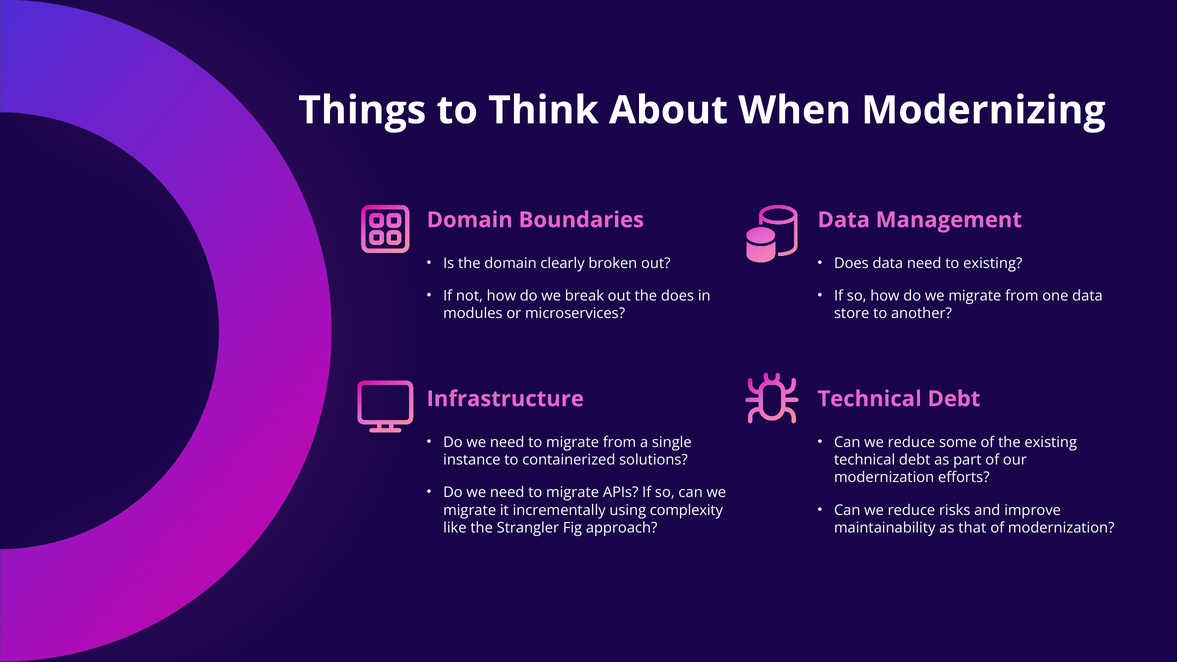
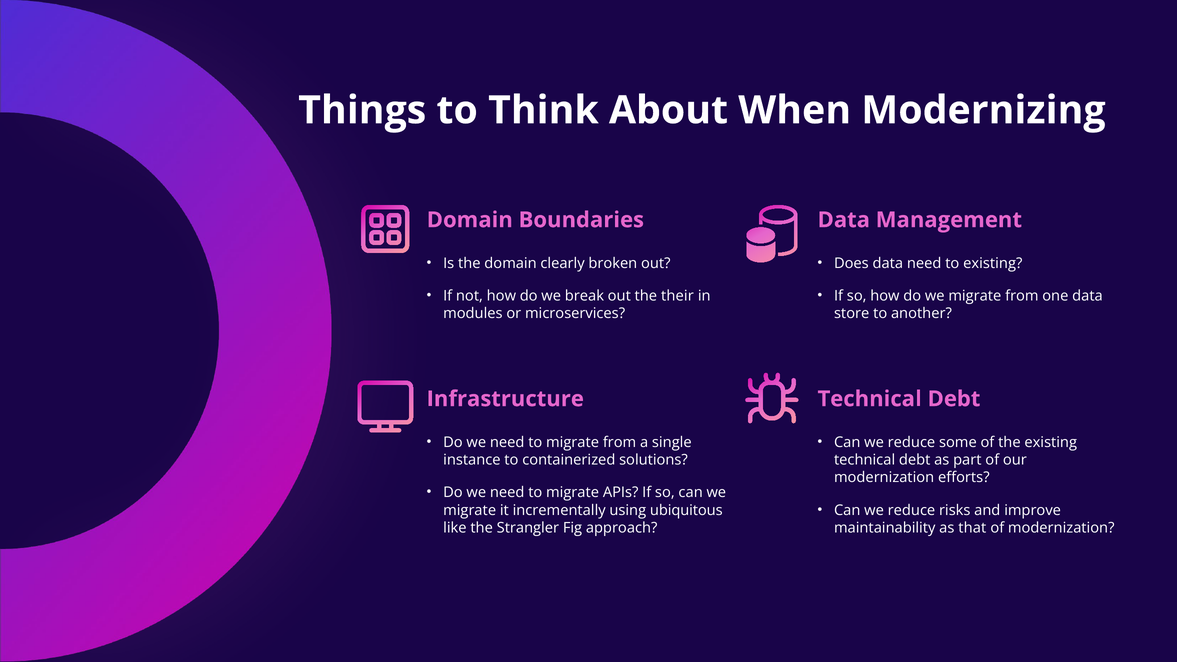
the does: does -> their
complexity: complexity -> ubiquitous
